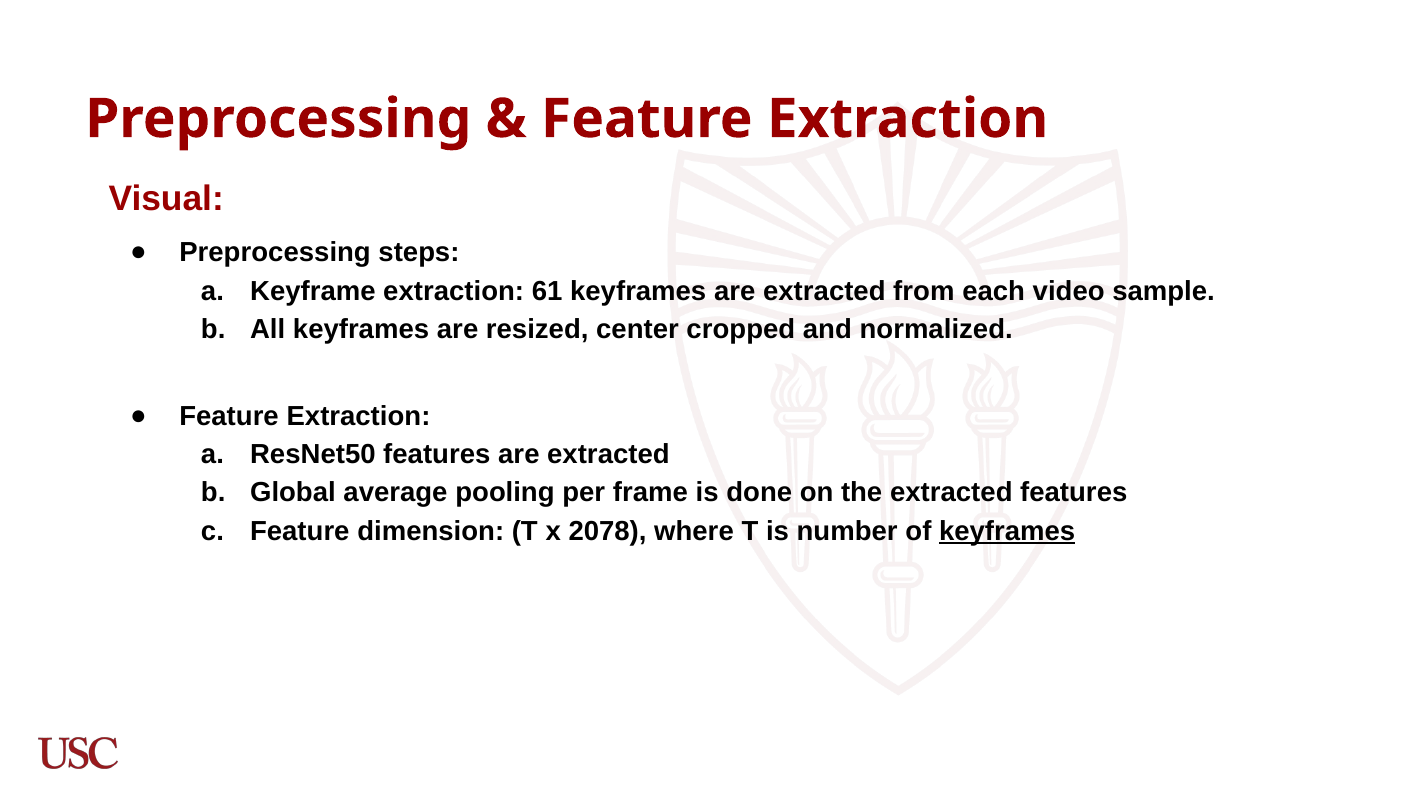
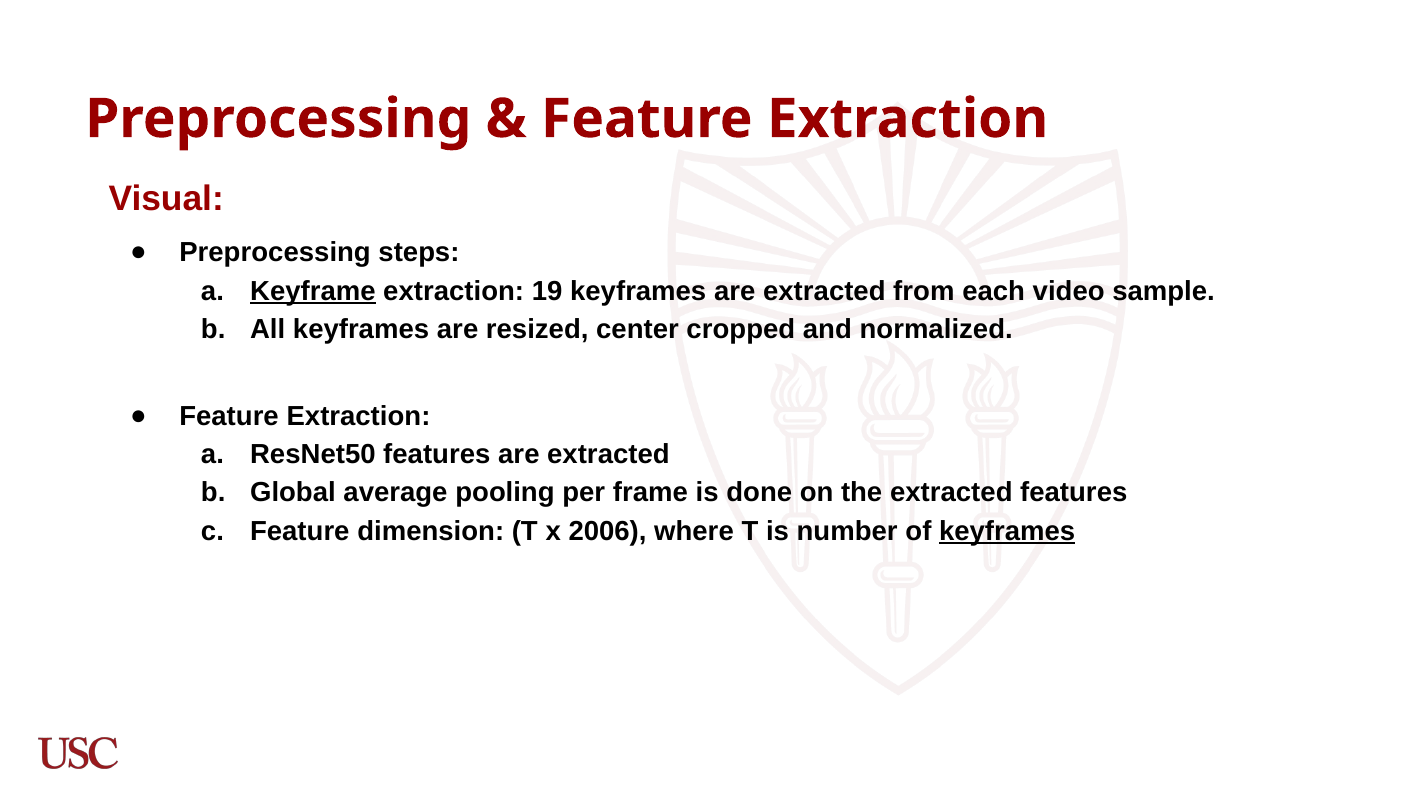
Keyframe underline: none -> present
61: 61 -> 19
2078: 2078 -> 2006
